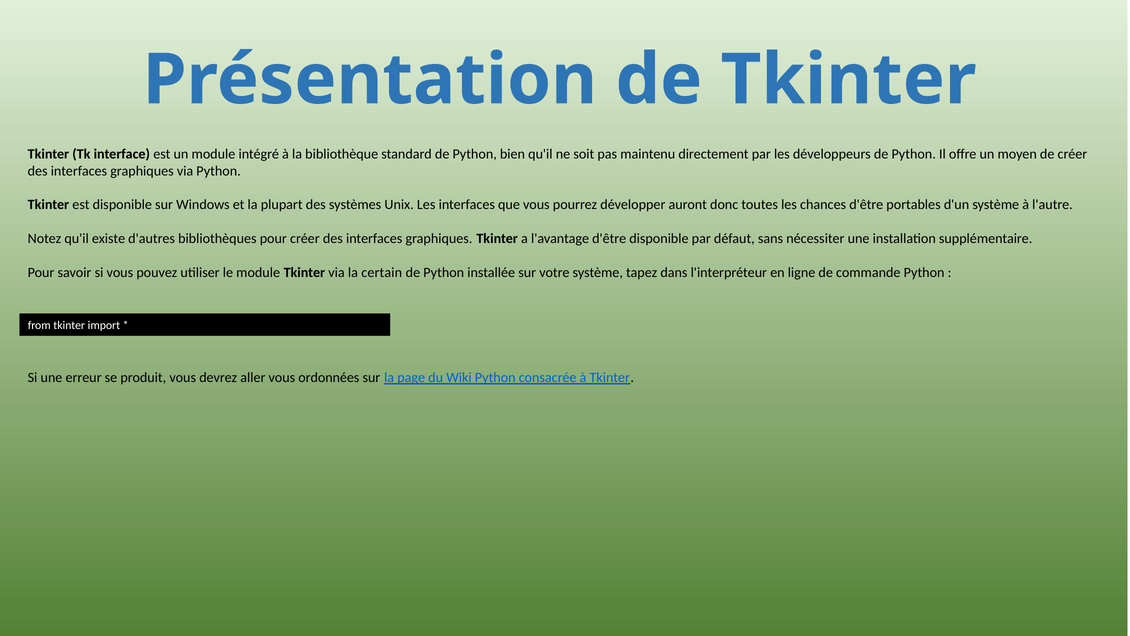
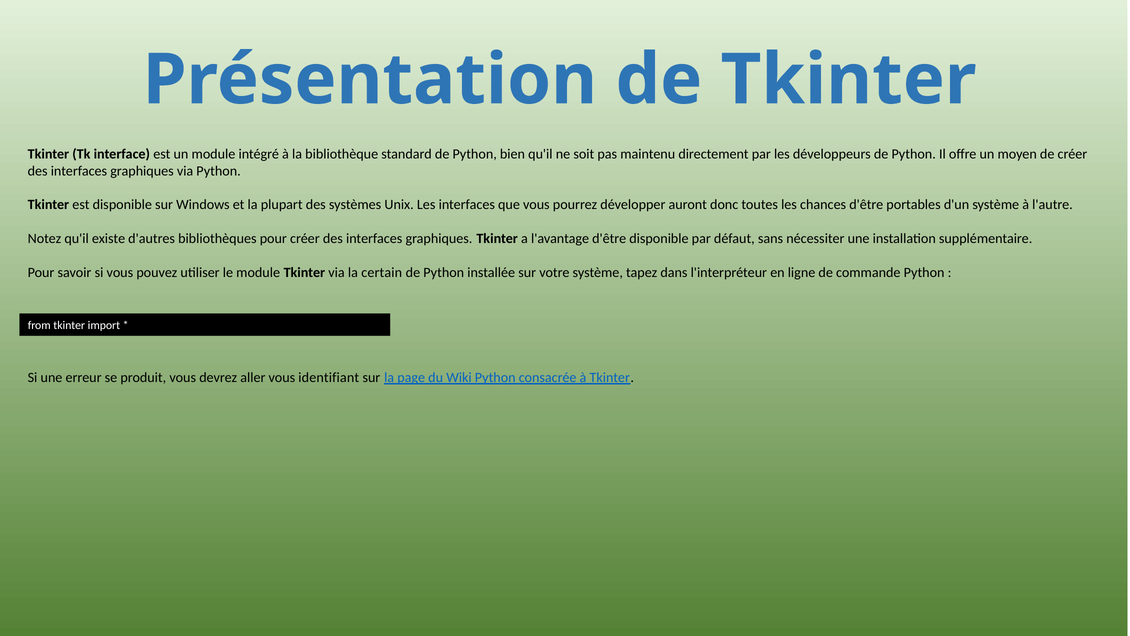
ordonnées: ordonnées -> identifiant
